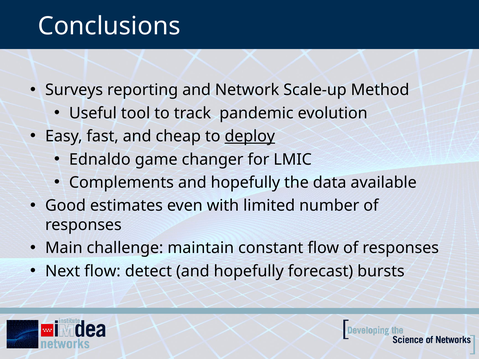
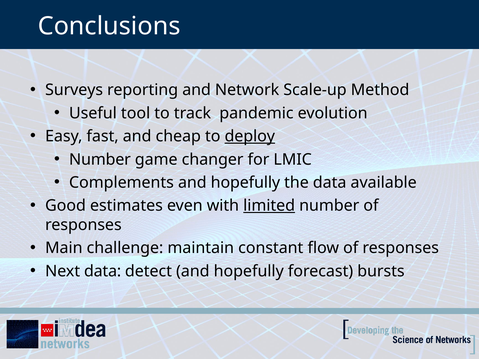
Ednaldo at (100, 160): Ednaldo -> Number
limited underline: none -> present
Next flow: flow -> data
